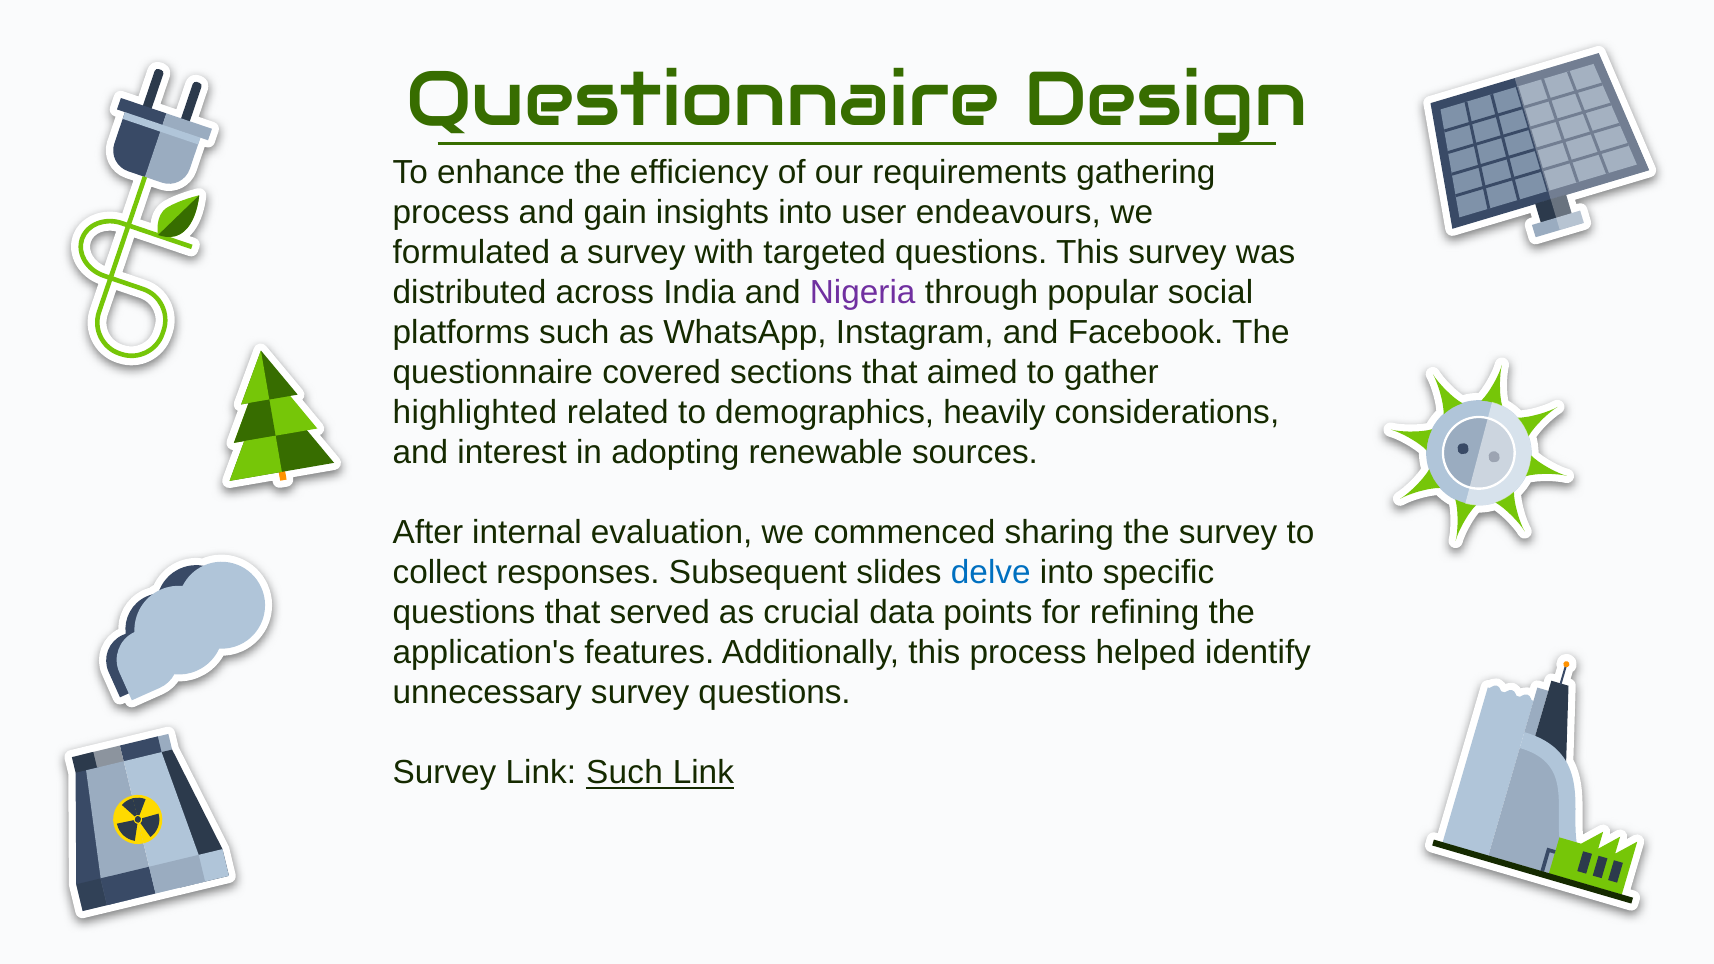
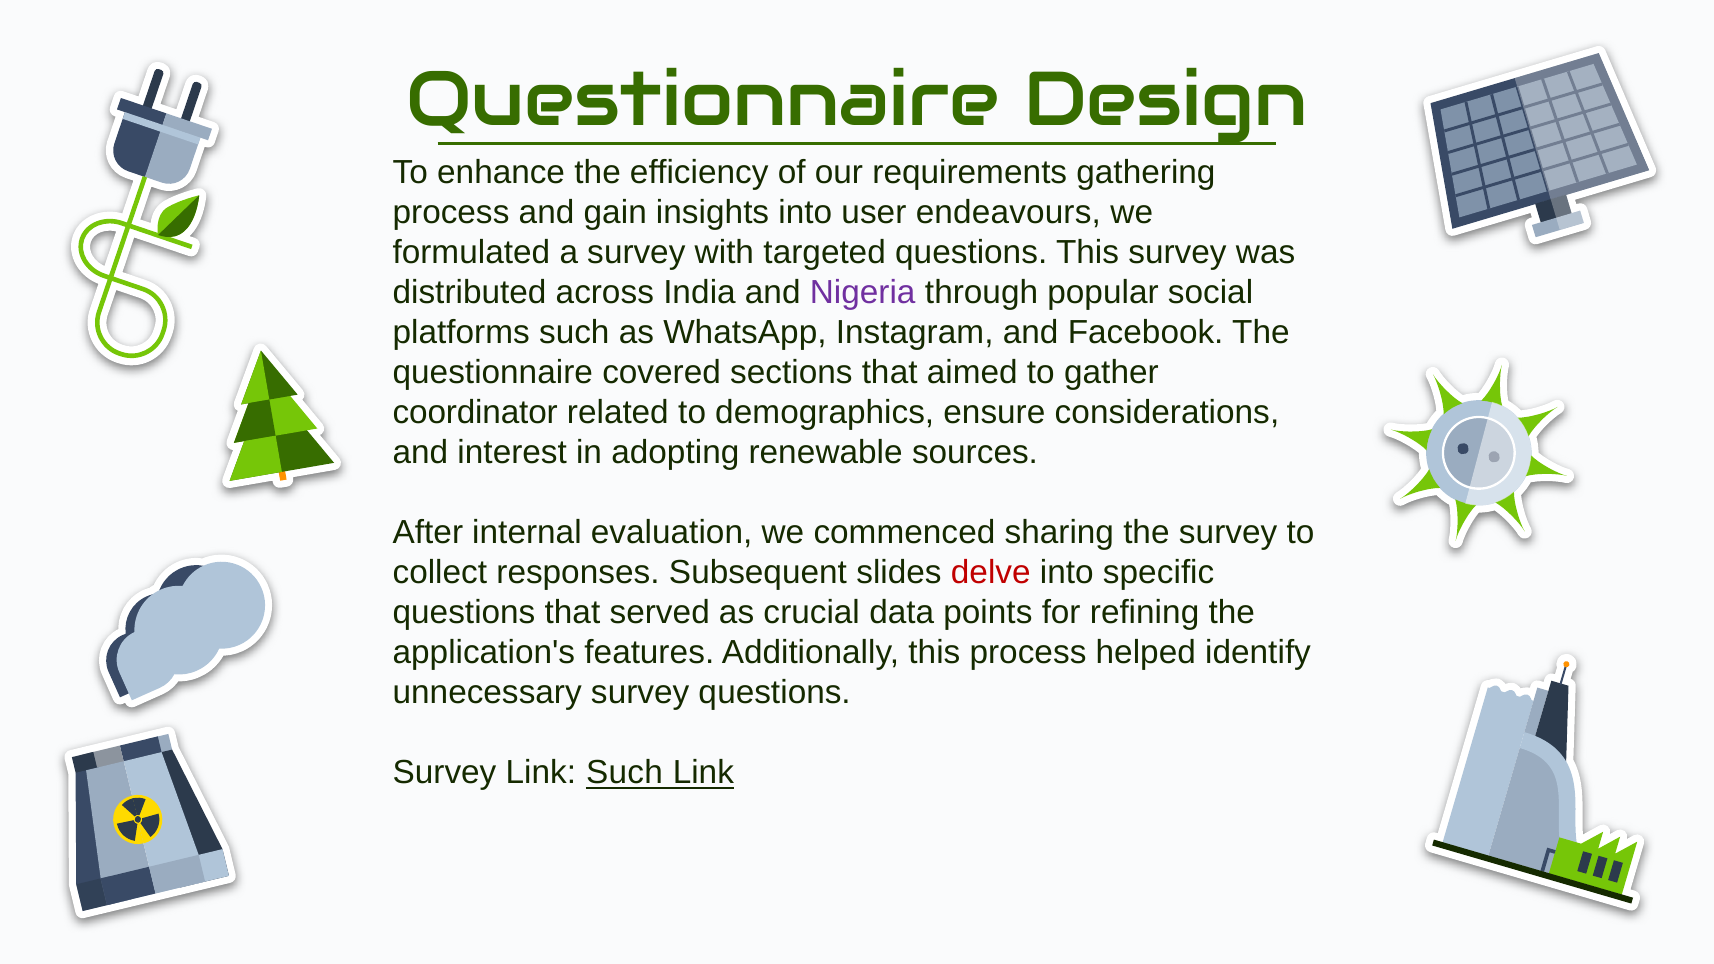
highlighted: highlighted -> coordinator
heavily: heavily -> ensure
delve colour: blue -> red
